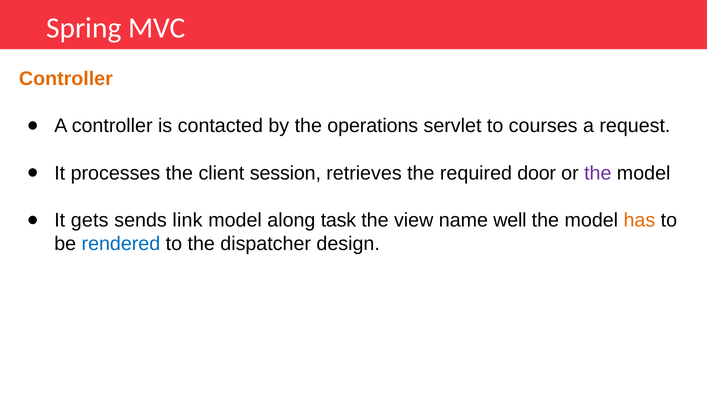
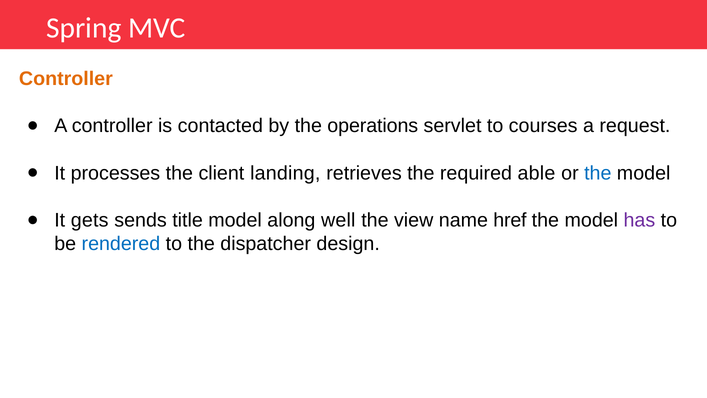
session: session -> landing
door: door -> able
the at (598, 173) colour: purple -> blue
link: link -> title
task: task -> well
well: well -> href
has colour: orange -> purple
